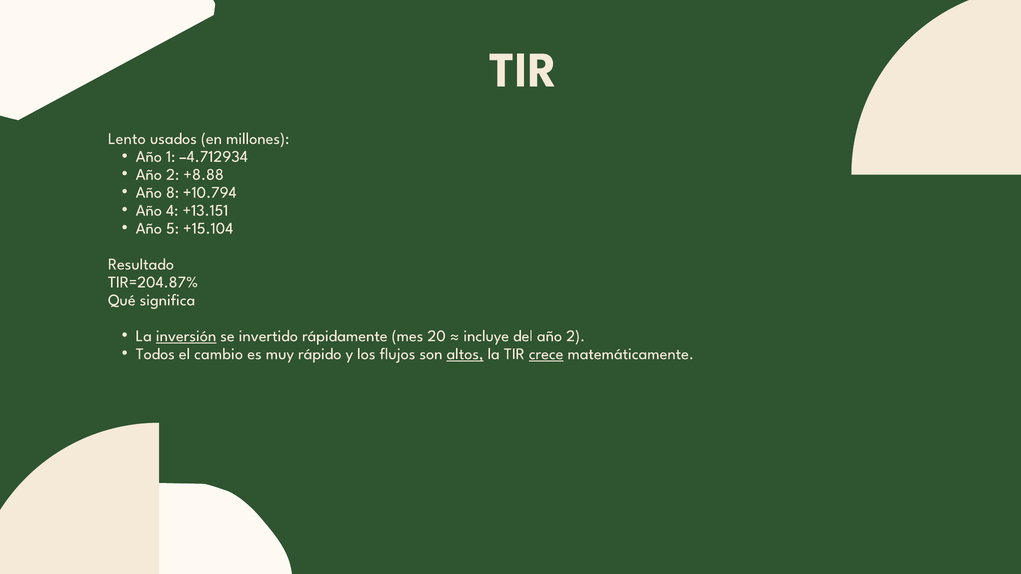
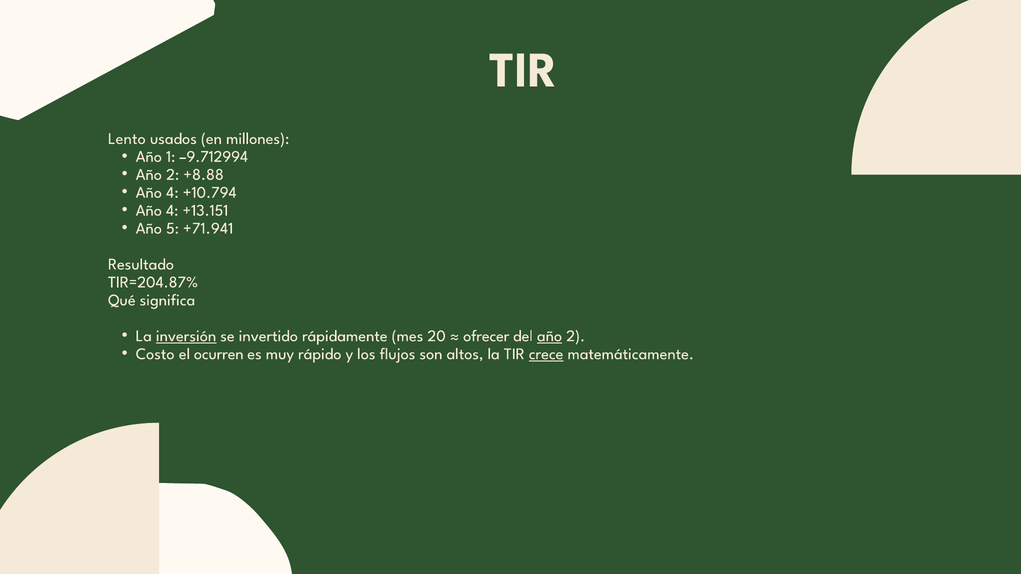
–4.712934: –4.712934 -> –9.712994
8 at (173, 192): 8 -> 4
+15.104: +15.104 -> +71.941
incluye: incluye -> ofrecer
año at (550, 336) underline: none -> present
Todos: Todos -> Costo
cambio: cambio -> ocurren
altos underline: present -> none
